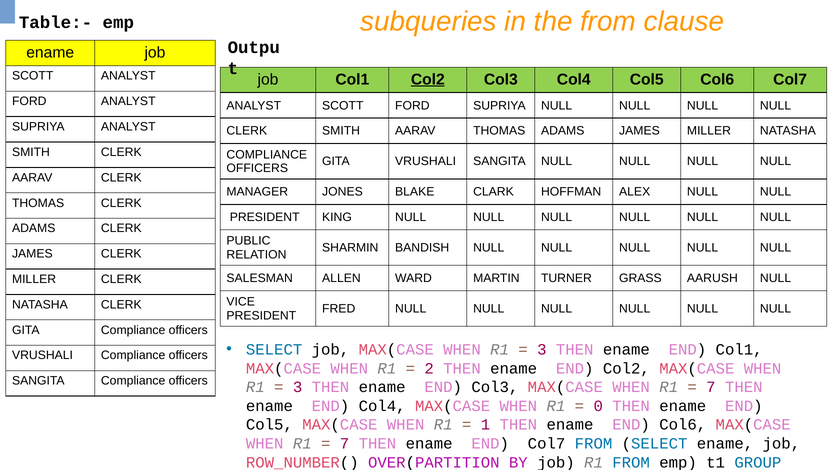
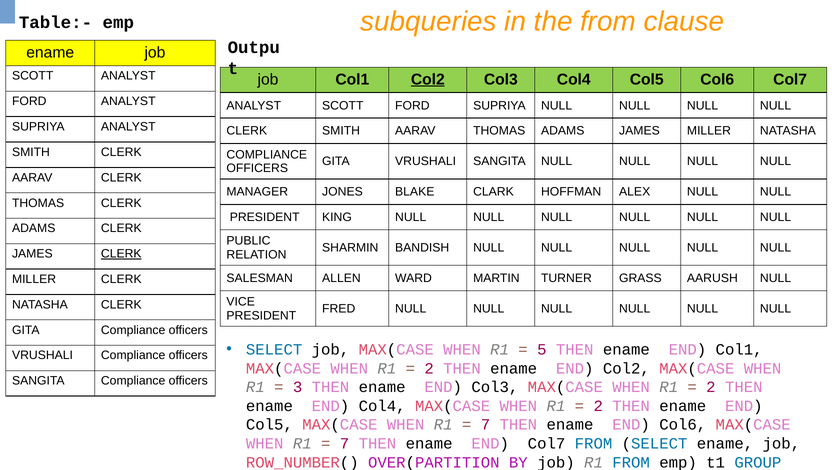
CLERK at (121, 254) underline: none -> present
3 at (542, 349): 3 -> 5
7 at (711, 387): 7 -> 2
0 at (598, 406): 0 -> 2
1 at (485, 425): 1 -> 7
